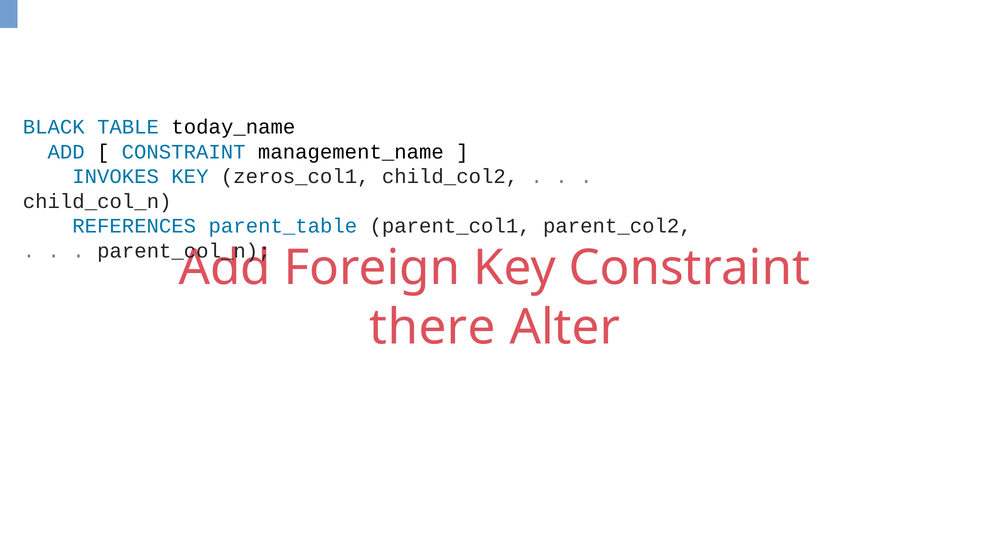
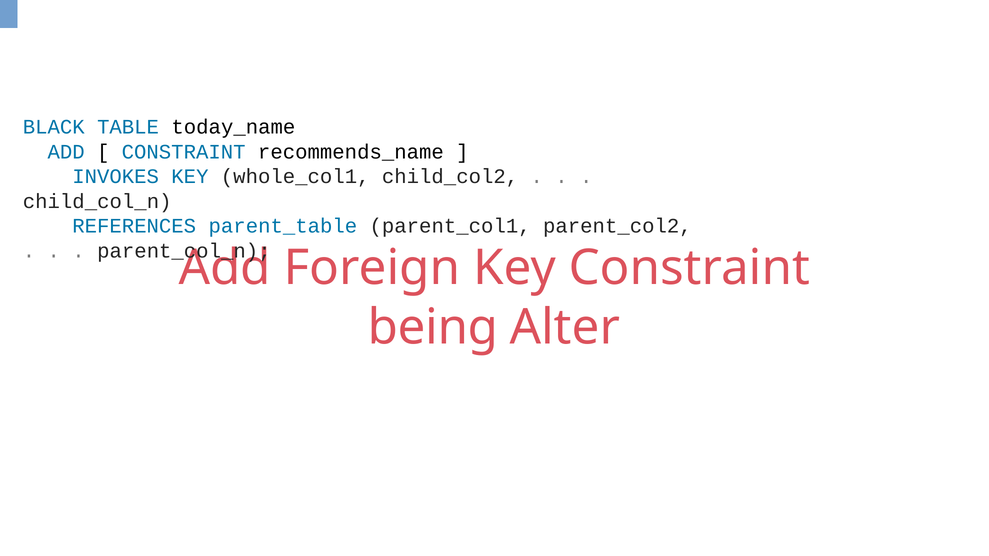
management_name: management_name -> recommends_name
zeros_col1: zeros_col1 -> whole_col1
there: there -> being
